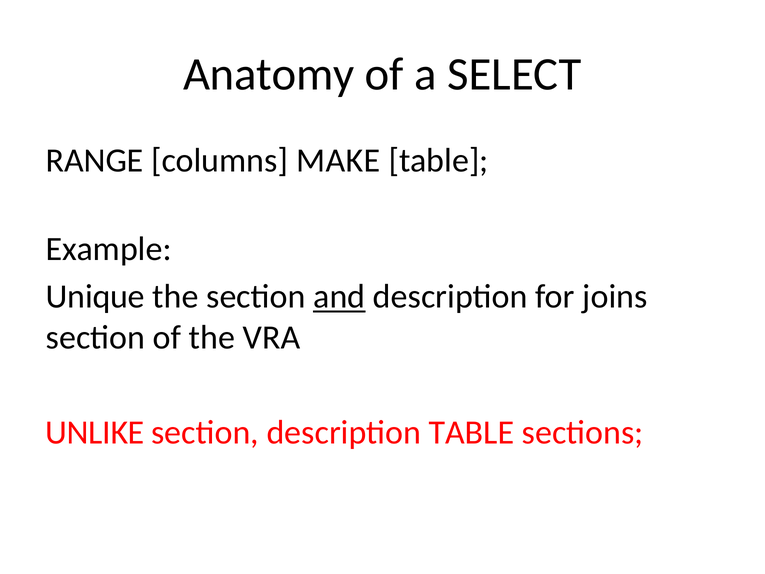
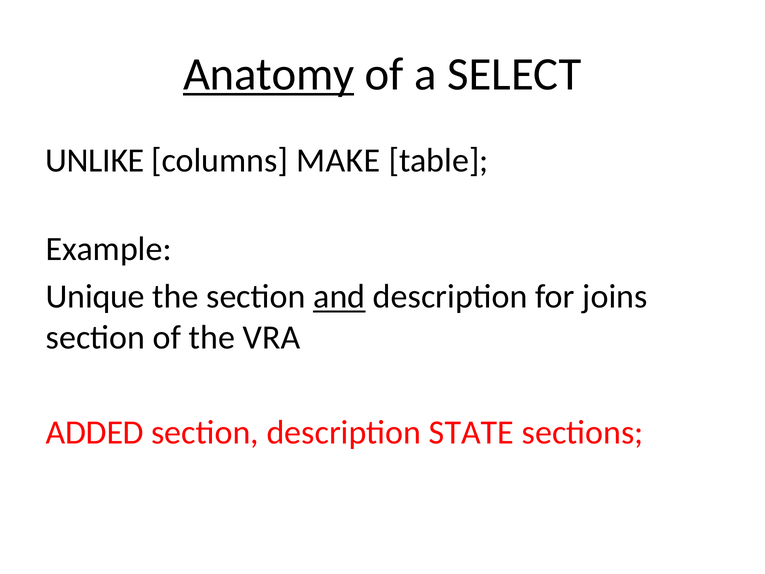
Anatomy underline: none -> present
RANGE: RANGE -> UNLIKE
UNLIKE: UNLIKE -> ADDED
description TABLE: TABLE -> STATE
